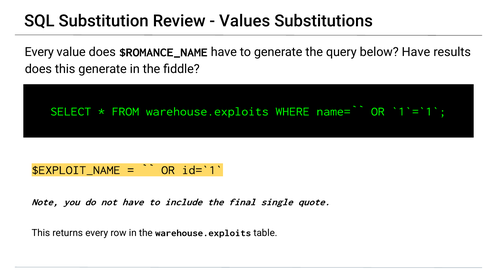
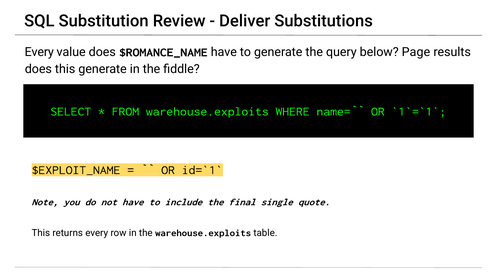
Values: Values -> Deliver
below Have: Have -> Page
